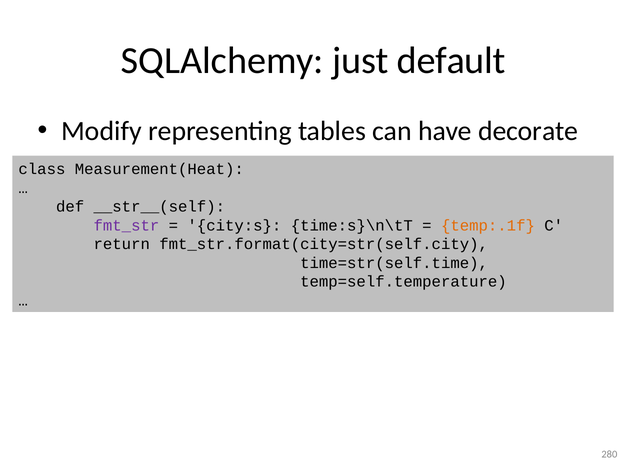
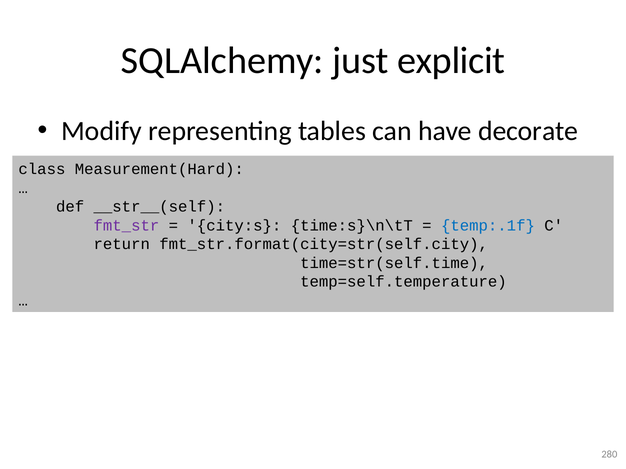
default: default -> explicit
Measurement(Heat: Measurement(Heat -> Measurement(Hard
temp:.1f colour: orange -> blue
